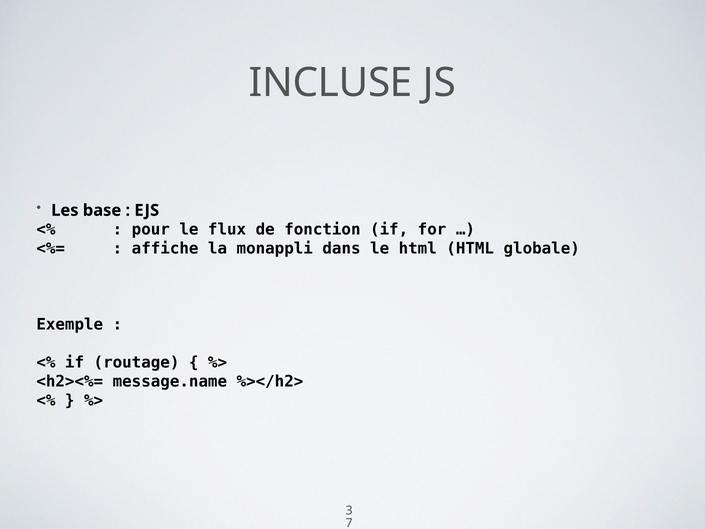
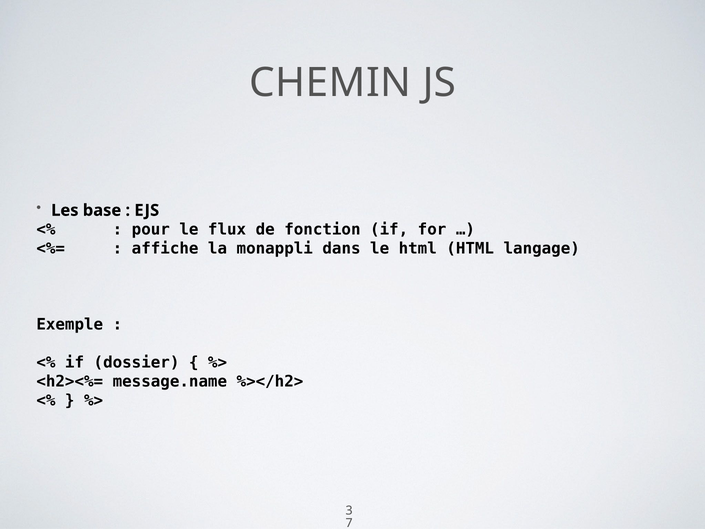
INCLUSE: INCLUSE -> CHEMIN
globale: globale -> langage
routage: routage -> dossier
